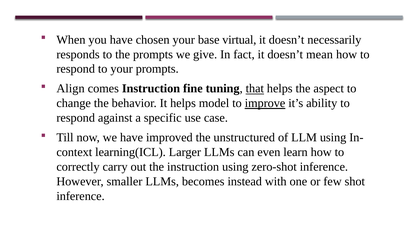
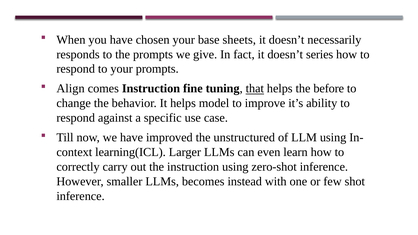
virtual: virtual -> sheets
mean: mean -> series
aspect: aspect -> before
improve underline: present -> none
